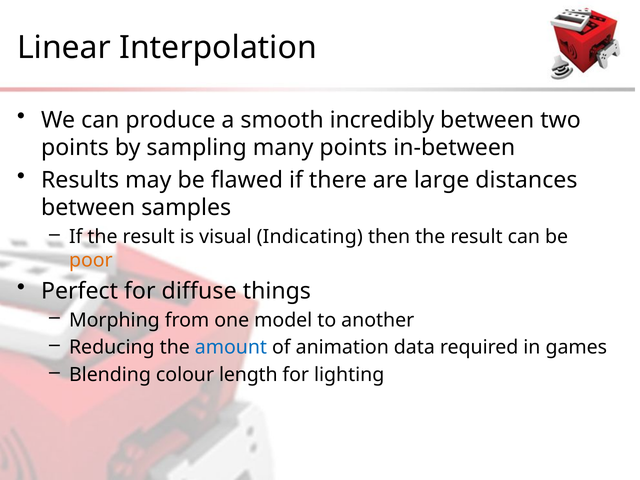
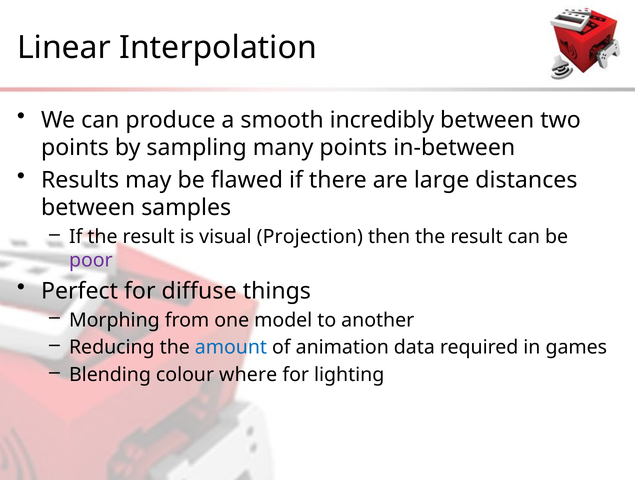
Indicating: Indicating -> Projection
poor colour: orange -> purple
length: length -> where
